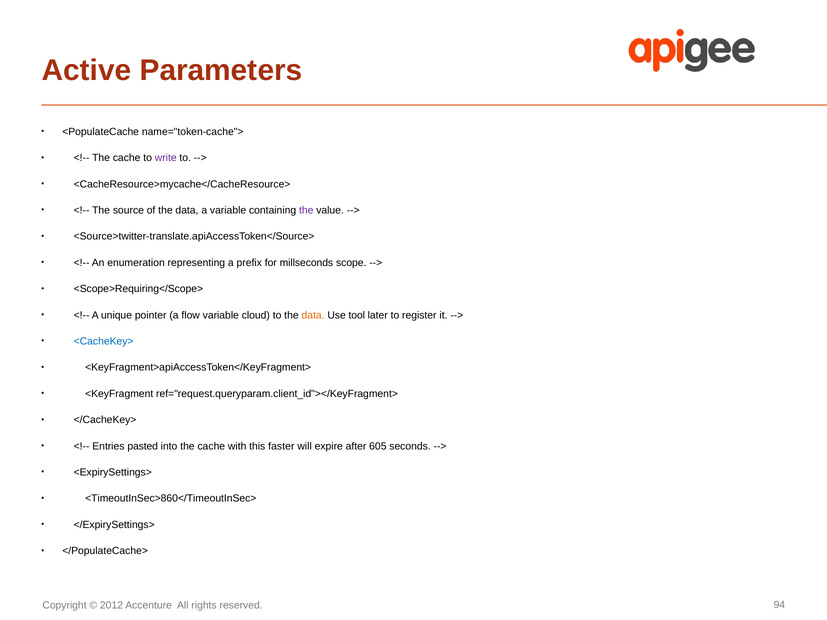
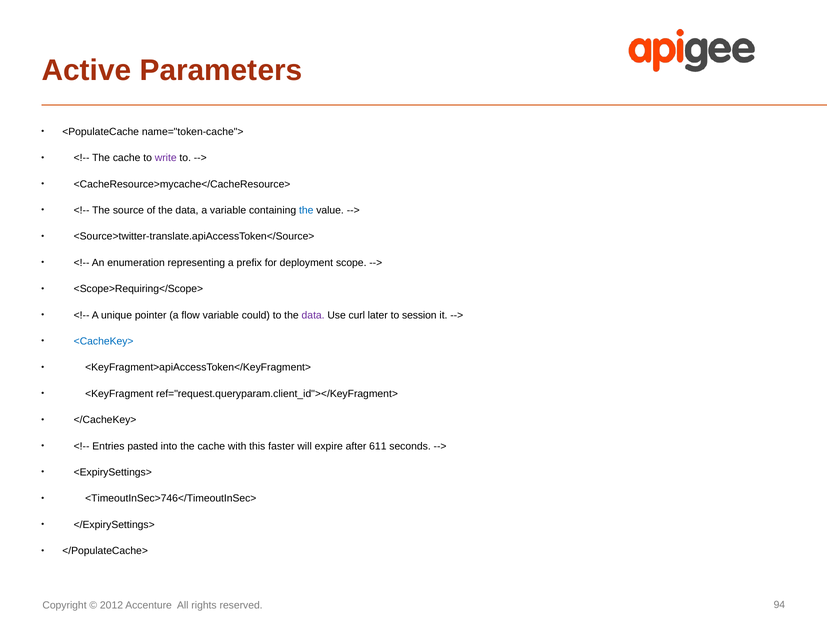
the at (306, 210) colour: purple -> blue
millseconds: millseconds -> deployment
cloud: cloud -> could
data at (313, 315) colour: orange -> purple
tool: tool -> curl
register: register -> session
605: 605 -> 611
<TimeoutInSec>860</TimeoutInSec>: <TimeoutInSec>860</TimeoutInSec> -> <TimeoutInSec>746</TimeoutInSec>
